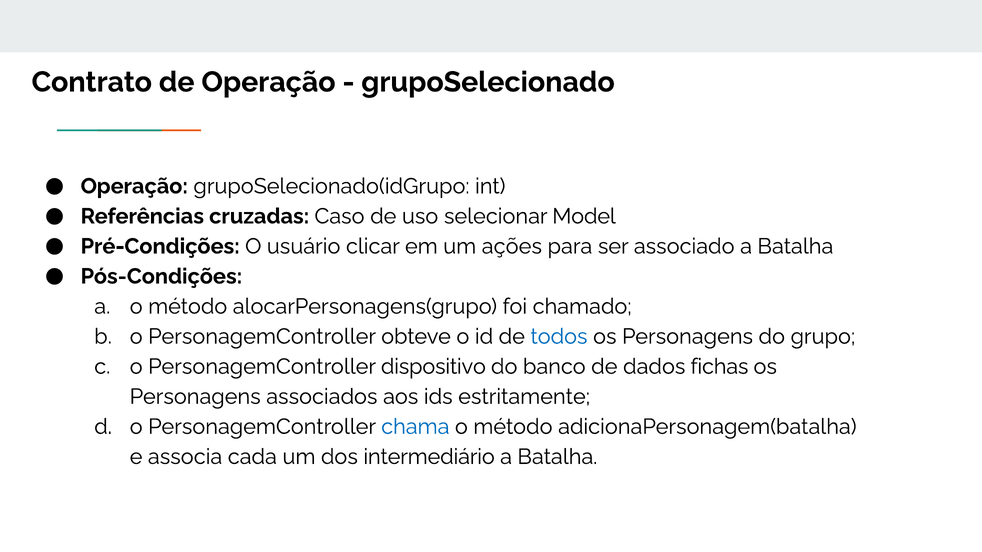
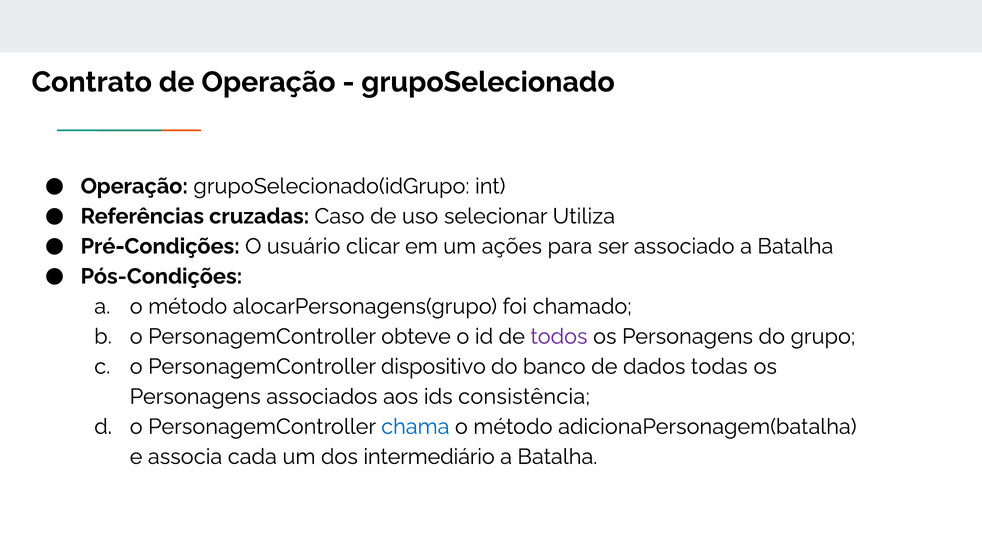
Model: Model -> Utiliza
todos colour: blue -> purple
fichas: fichas -> todas
estritamente: estritamente -> consistência
